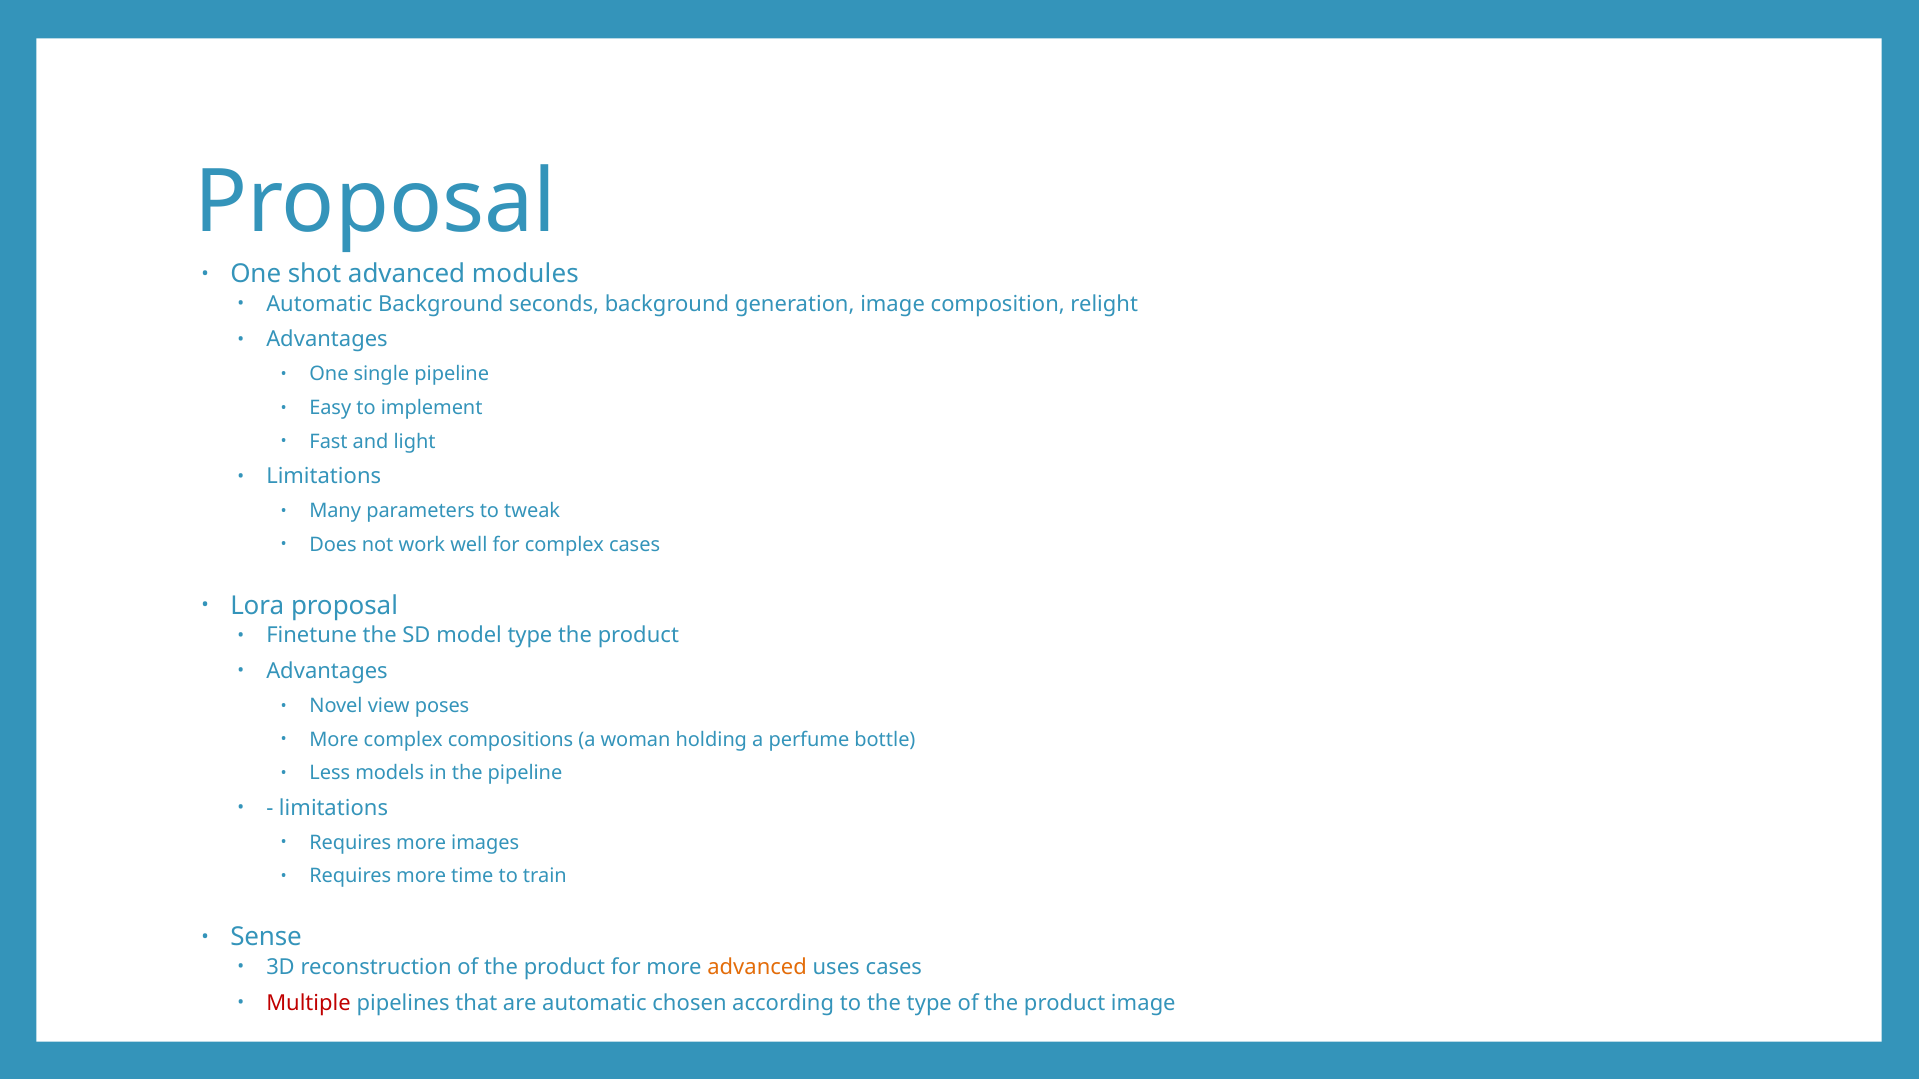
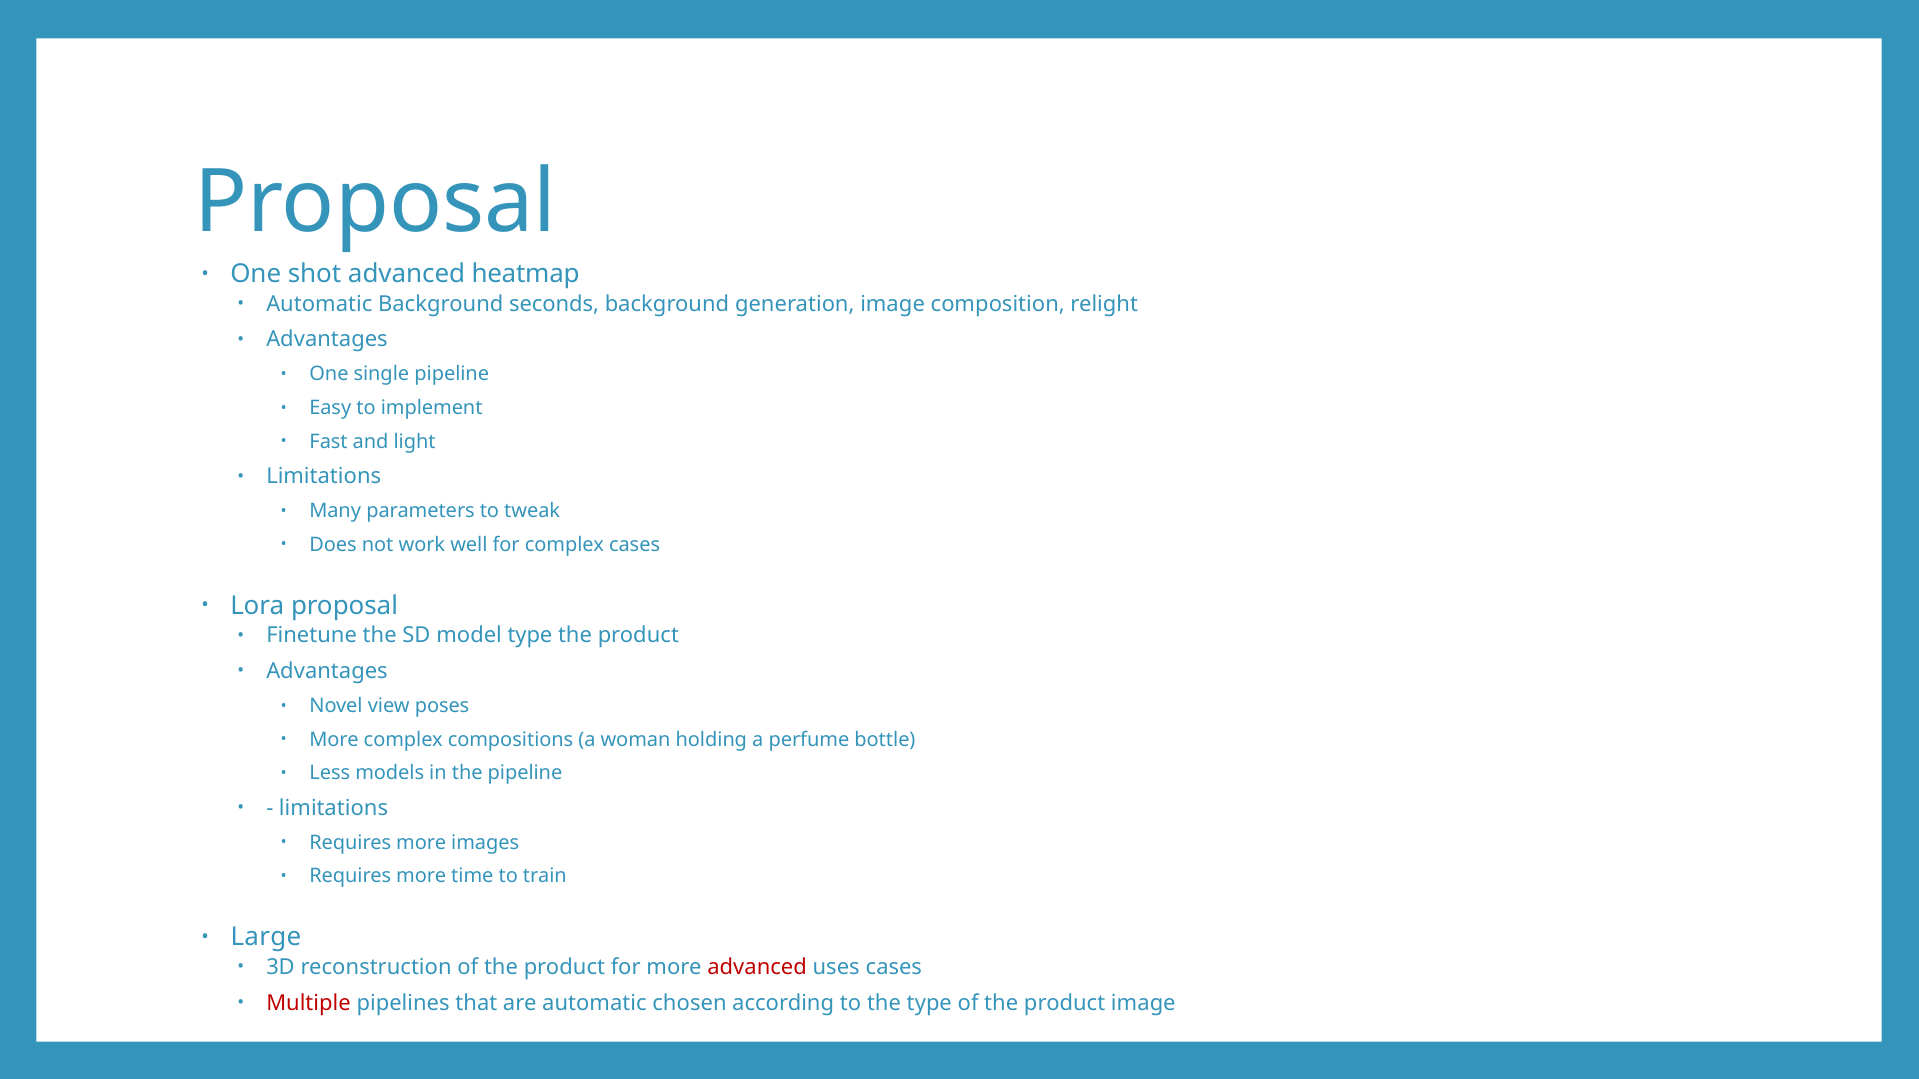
modules: modules -> heatmap
Sense: Sense -> Large
advanced at (757, 967) colour: orange -> red
